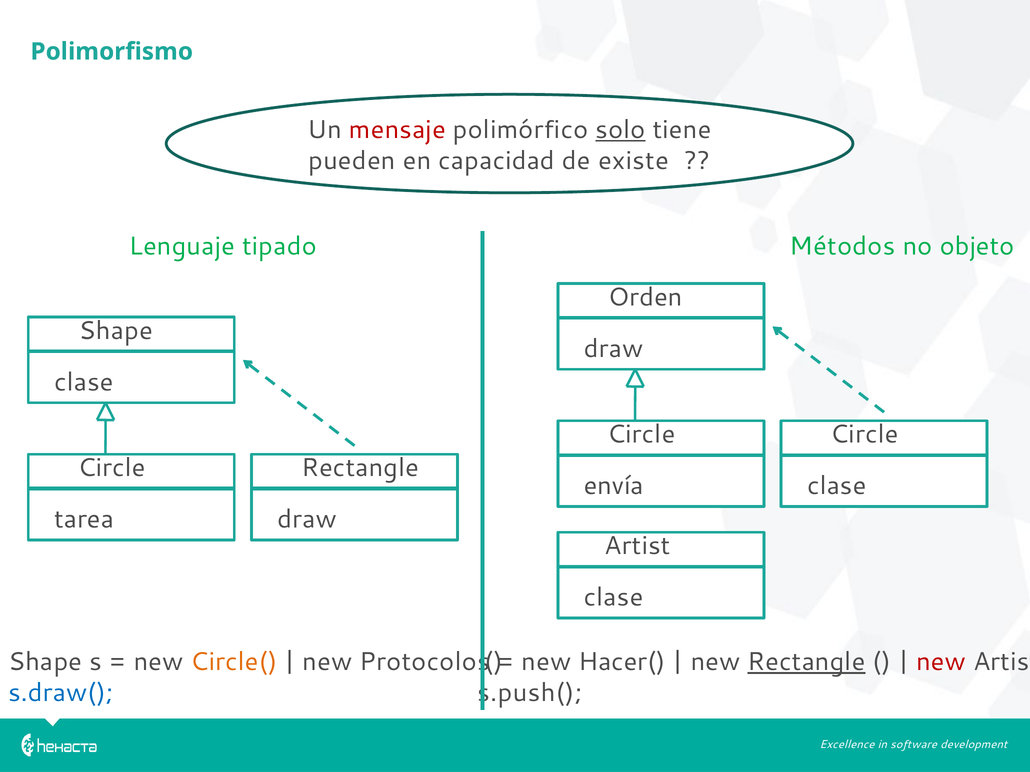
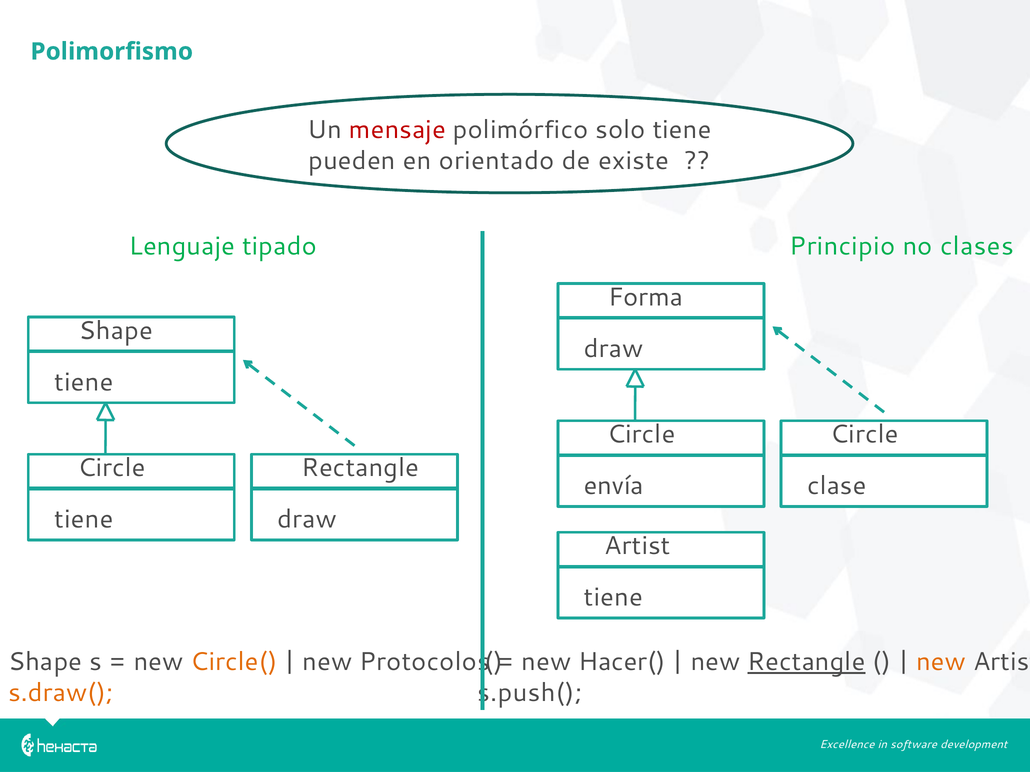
solo underline: present -> none
capacidad: capacidad -> orientado
Métodos: Métodos -> Principio
objeto: objeto -> clases
Orden: Orden -> Forma
clase at (84, 382): clase -> tiene
tarea at (84, 520): tarea -> tiene
clase at (614, 598): clase -> tiene
new at (941, 662) colour: red -> orange
s.draw( colour: blue -> orange
